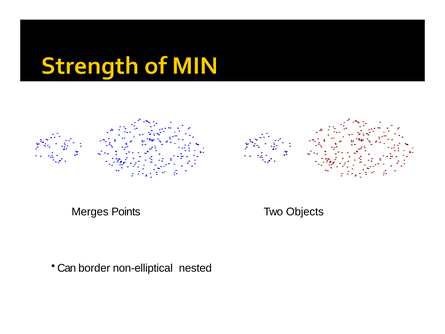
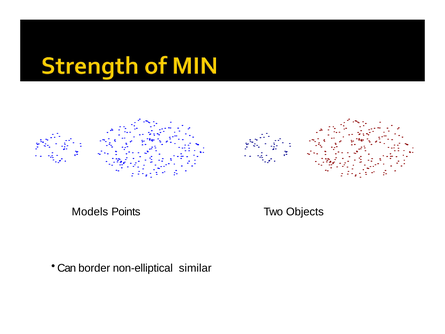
Merges: Merges -> Models
nested: nested -> similar
